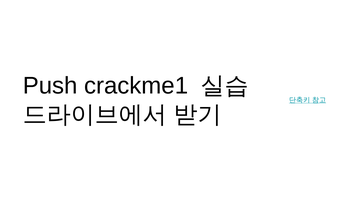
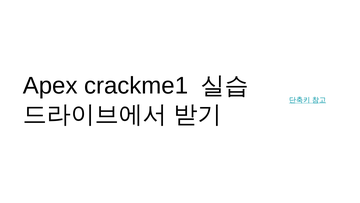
Push: Push -> Apex
